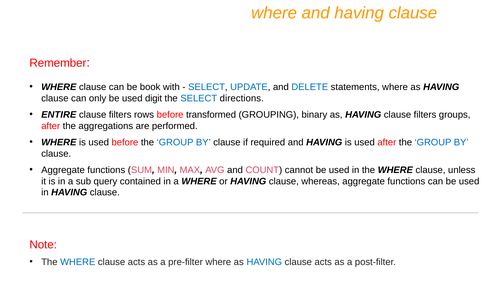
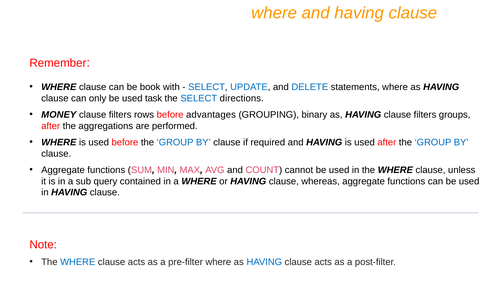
digit: digit -> task
ENTIRE: ENTIRE -> MONEY
transformed: transformed -> advantages
